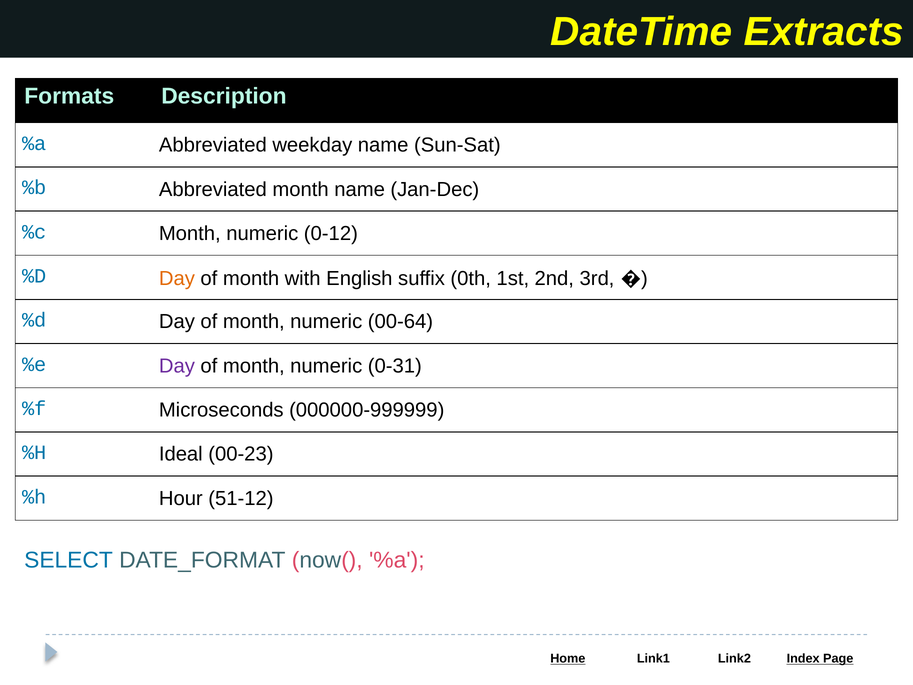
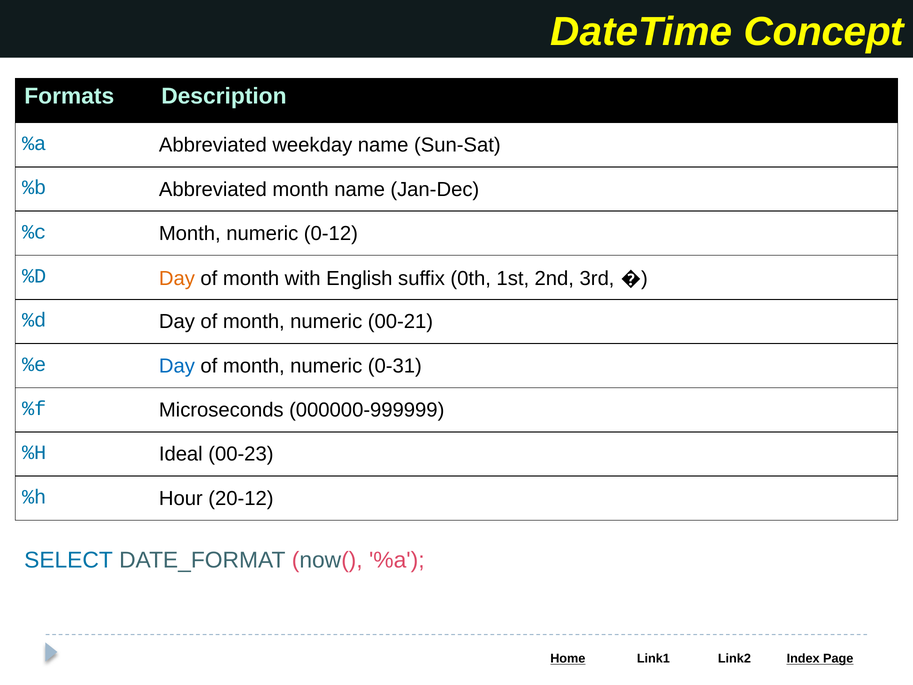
Extracts: Extracts -> Concept
00-64: 00-64 -> 00-21
Day at (177, 366) colour: purple -> blue
51-12: 51-12 -> 20-12
